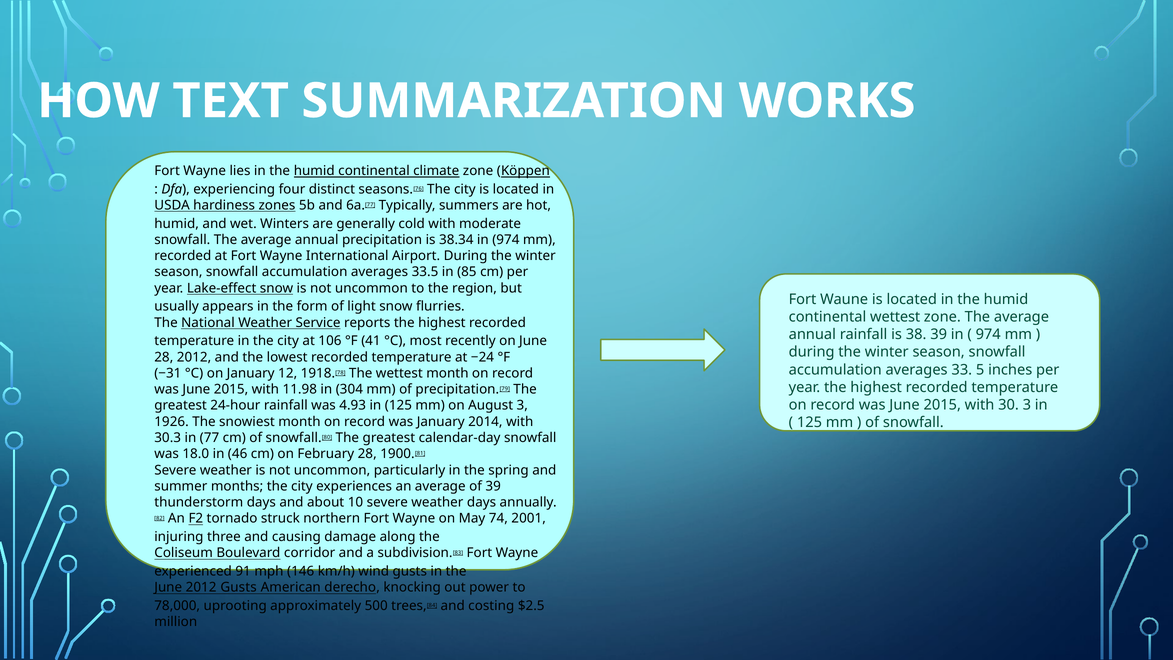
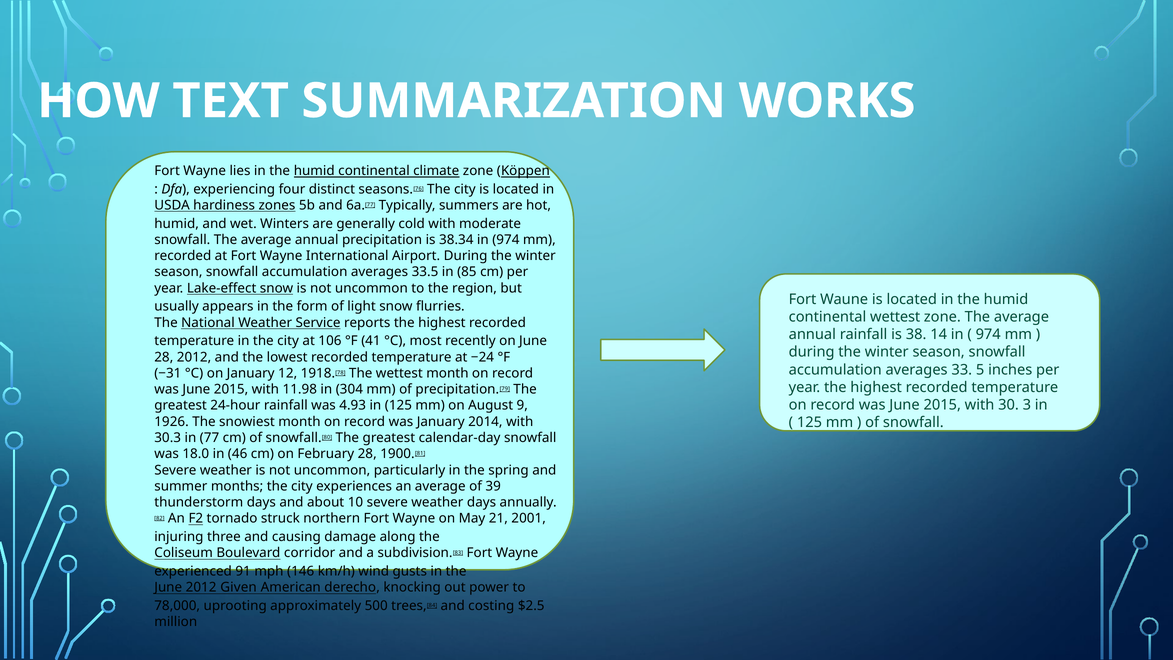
38 39: 39 -> 14
August 3: 3 -> 9
74: 74 -> 21
2012 Gusts: Gusts -> Given
